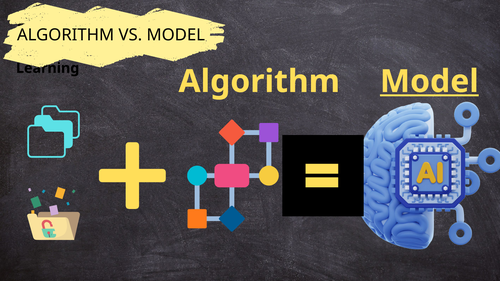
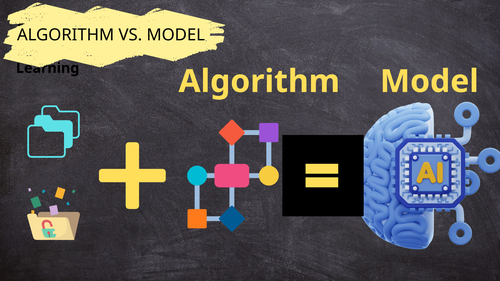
Model at (429, 82) underline: present -> none
